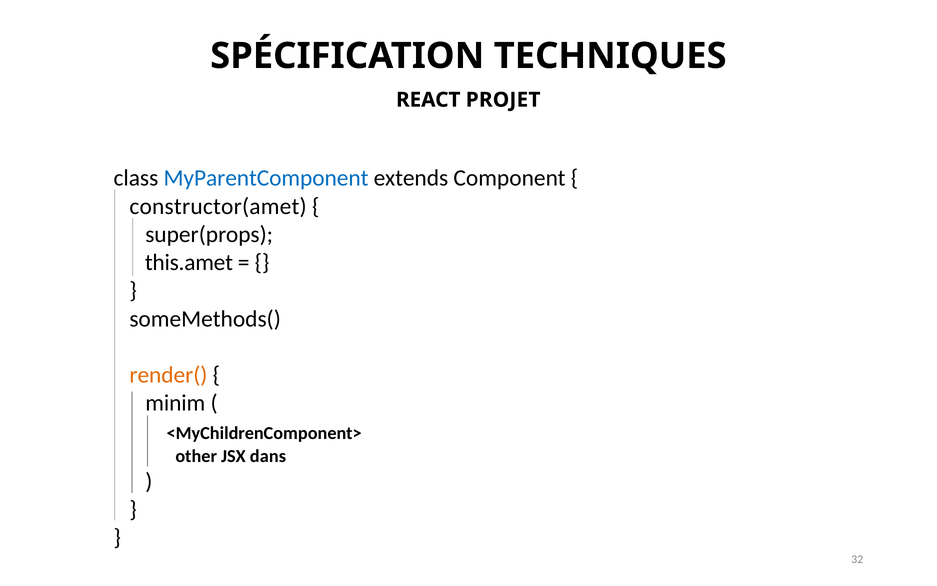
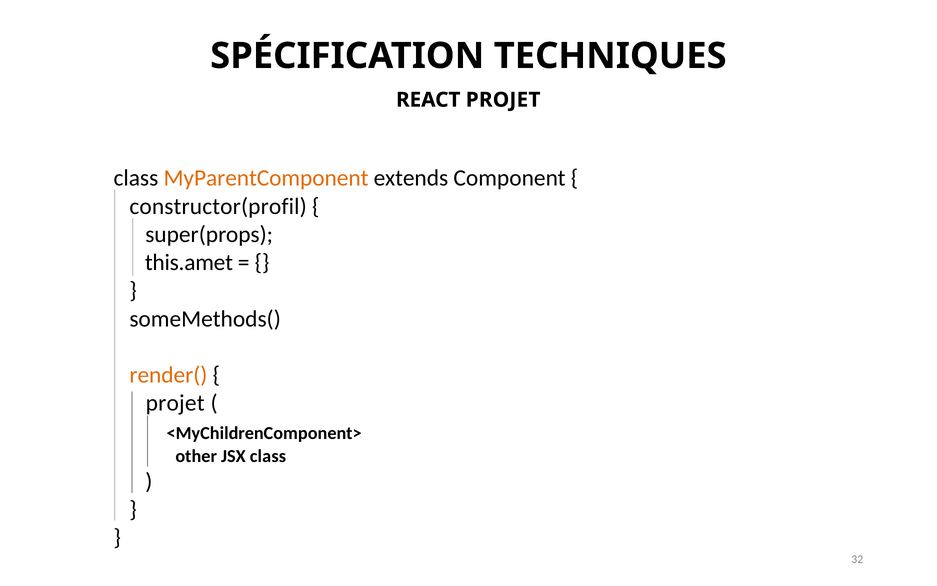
MyParentComponent colour: blue -> orange
constructor(amet: constructor(amet -> constructor(profil
minim at (175, 403): minim -> projet
JSX dans: dans -> class
